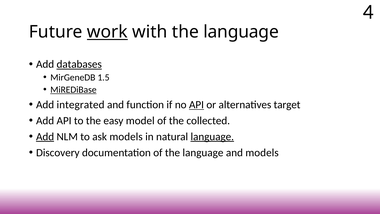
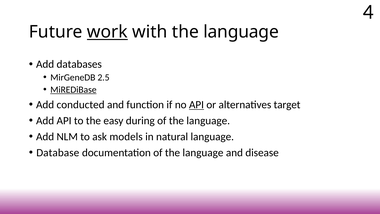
databases underline: present -> none
1.5: 1.5 -> 2.5
integrated: integrated -> conducted
model: model -> during
collected at (208, 121): collected -> language
Add at (45, 137) underline: present -> none
language at (212, 137) underline: present -> none
Discovery: Discovery -> Database
and models: models -> disease
